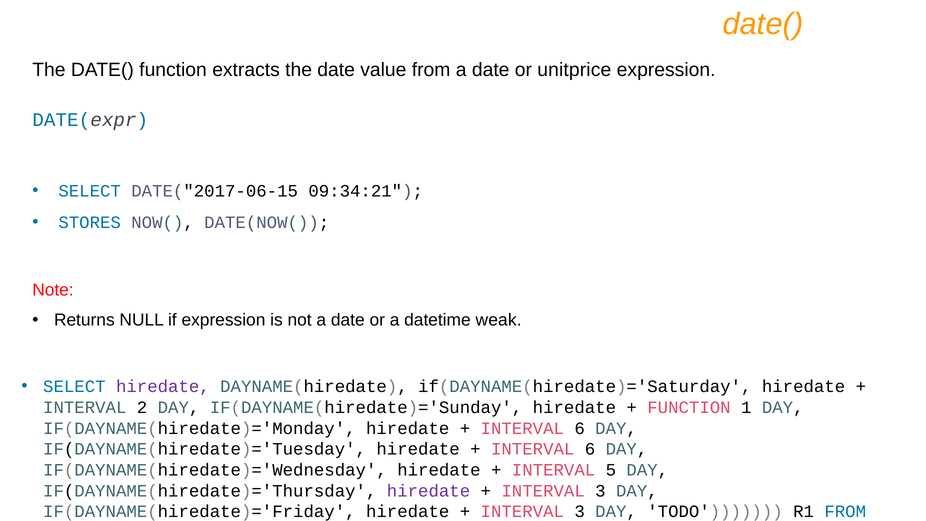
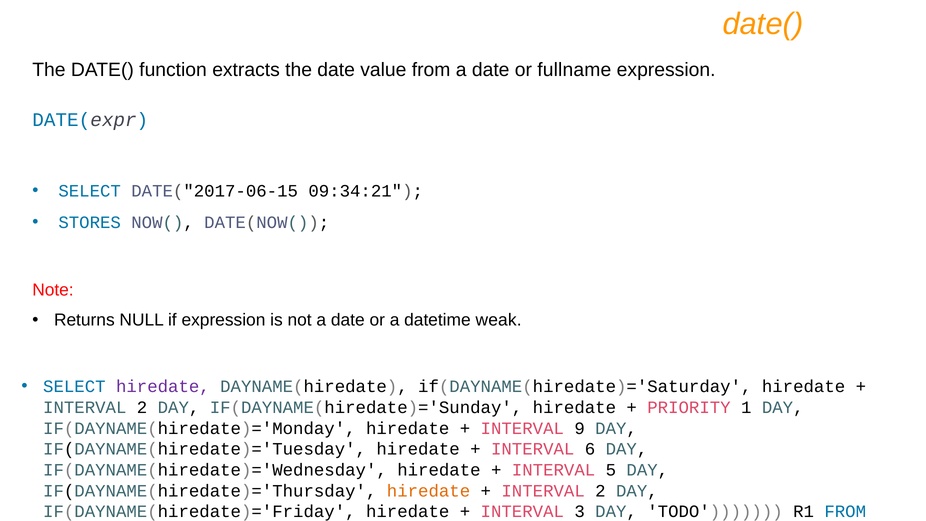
unitprice: unitprice -> fullname
FUNCTION at (689, 407): FUNCTION -> PRIORITY
6 at (580, 428): 6 -> 9
hiredate at (429, 491) colour: purple -> orange
3 at (600, 491): 3 -> 2
